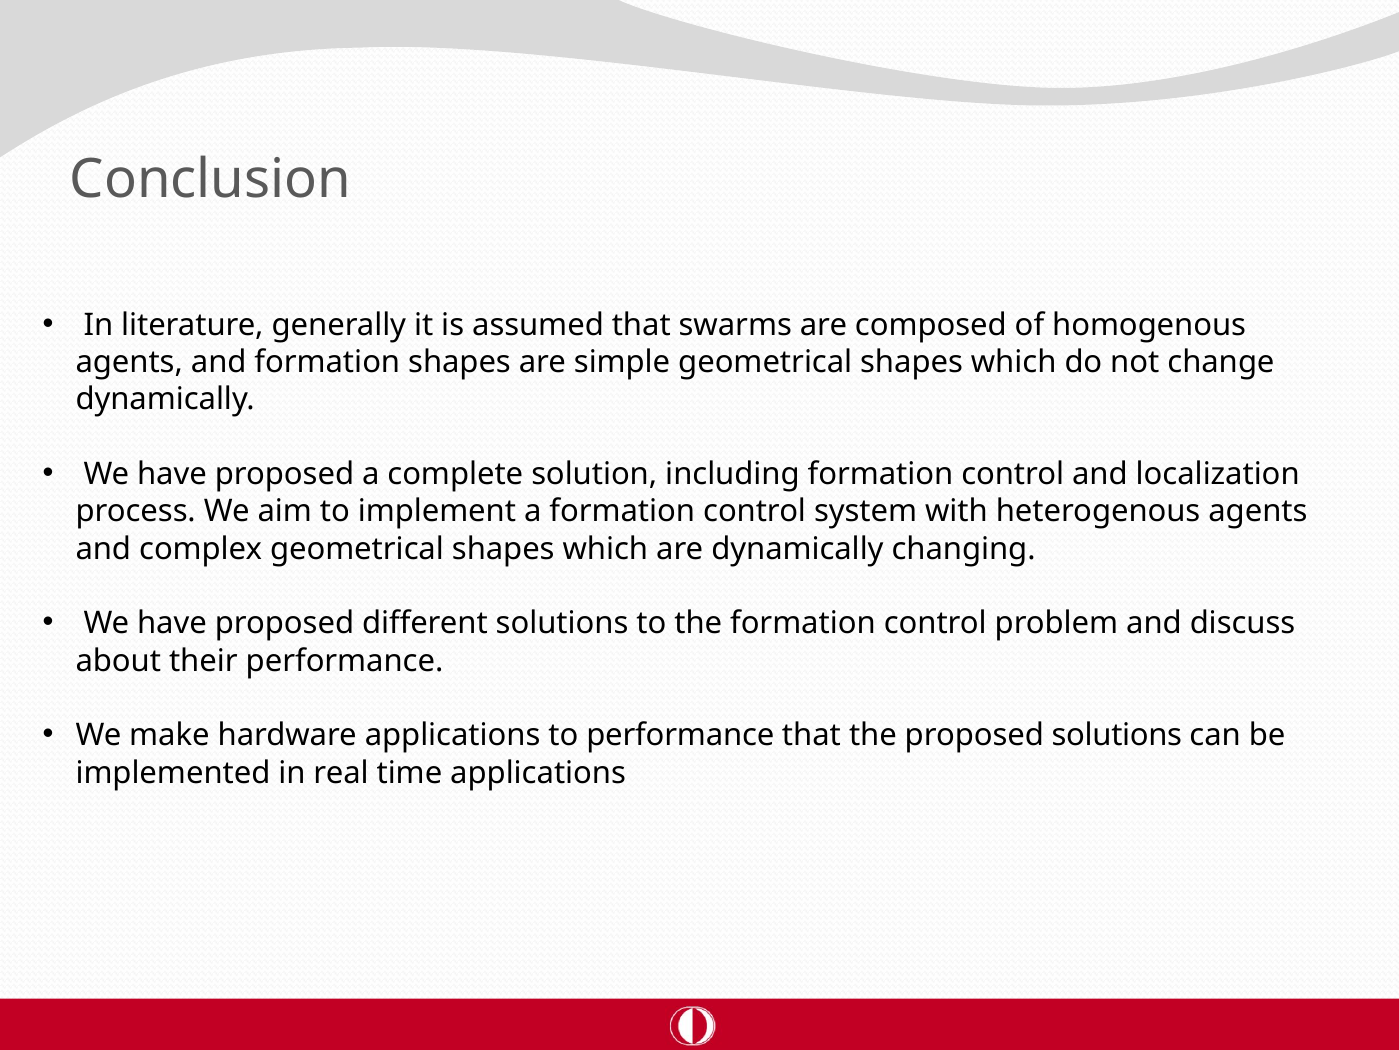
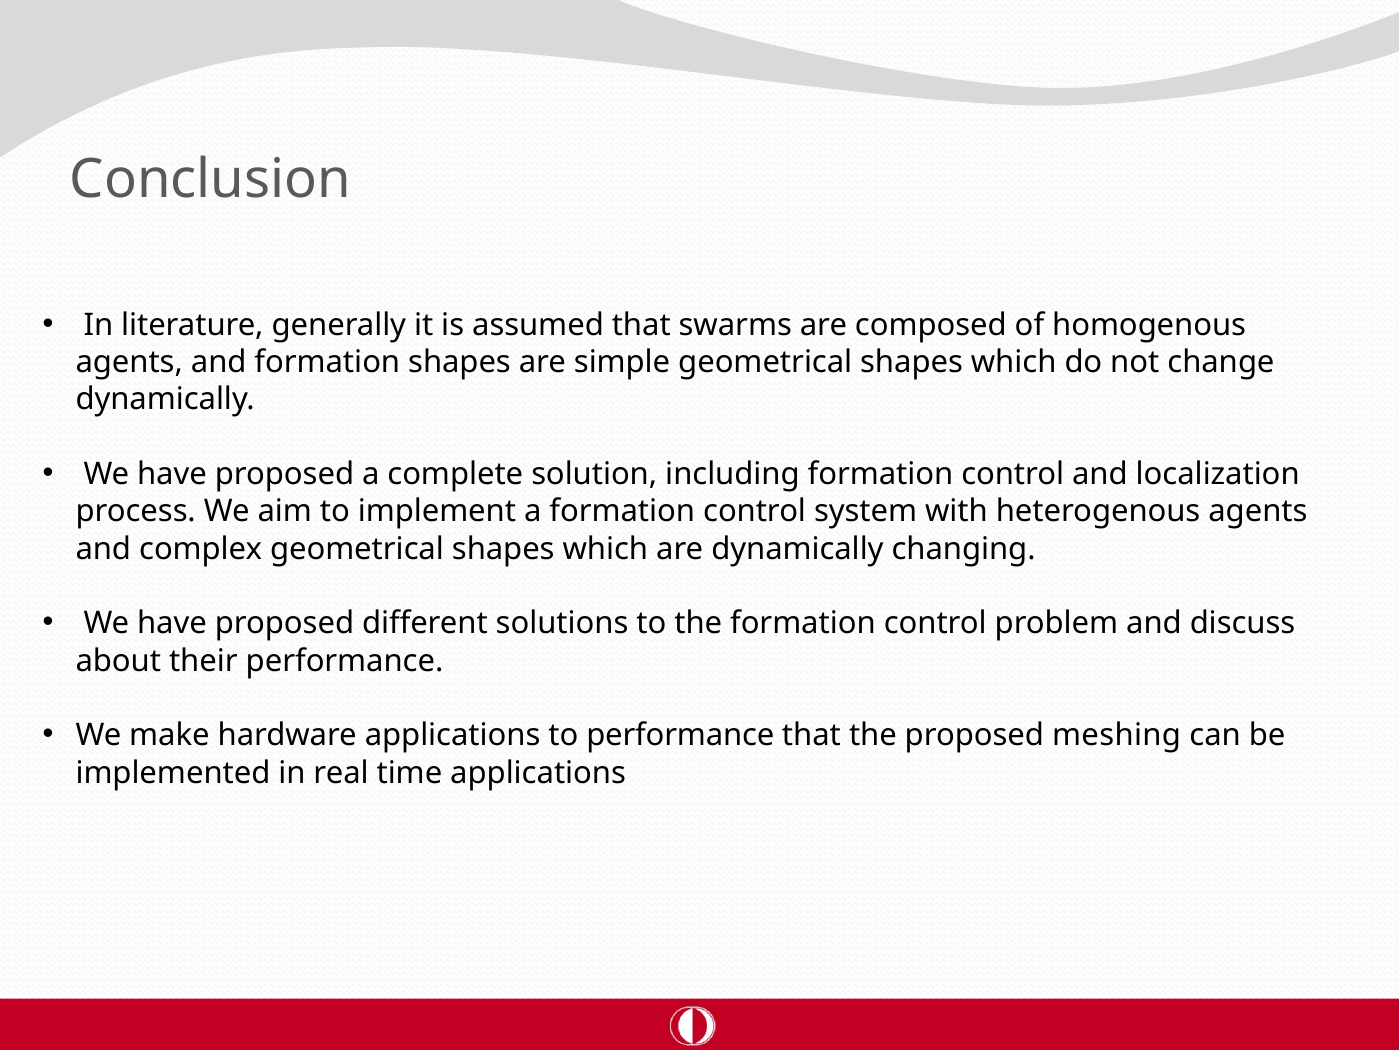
proposed solutions: solutions -> meshing
